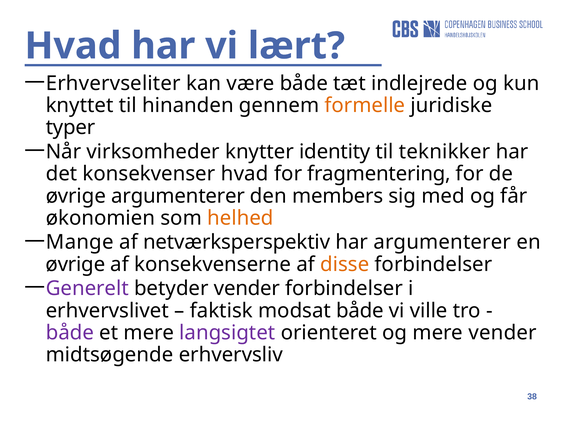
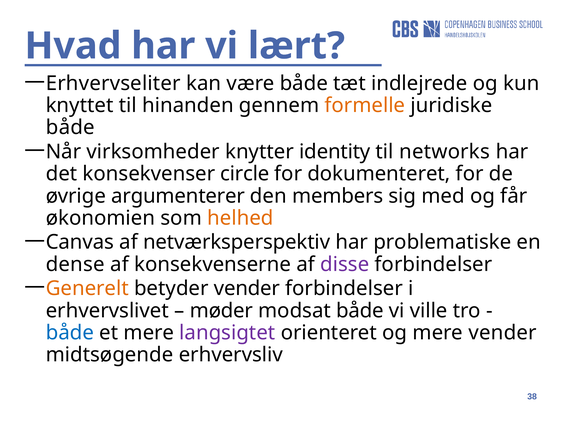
typer at (71, 128): typer -> både
teknikker: teknikker -> networks
konsekvenser hvad: hvad -> circle
fragmentering: fragmentering -> dokumenteret
Mange: Mange -> Canvas
har argumenterer: argumenterer -> problematiske
øvrige at (75, 264): øvrige -> dense
disse colour: orange -> purple
Generelt colour: purple -> orange
faktisk: faktisk -> møder
både at (70, 333) colour: purple -> blue
